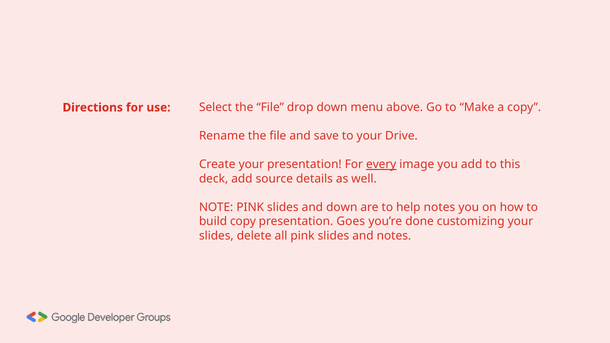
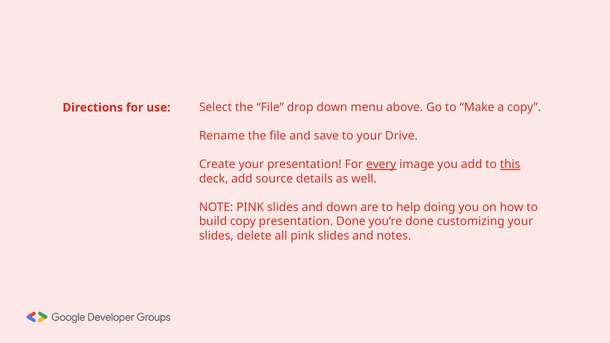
this underline: none -> present
help notes: notes -> doing
presentation Goes: Goes -> Done
